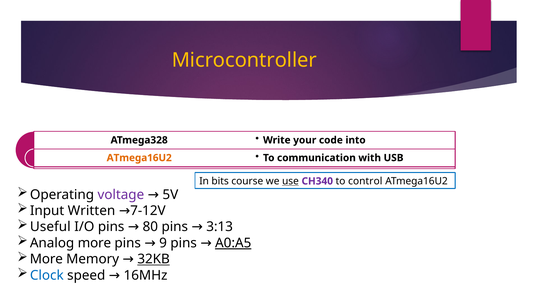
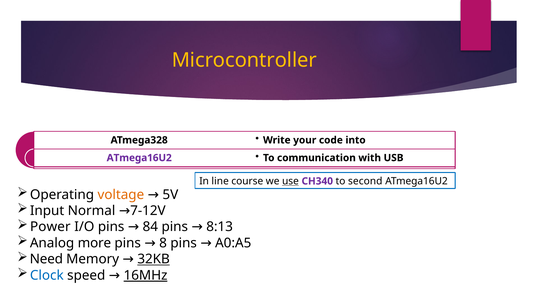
ATmega16U2 at (139, 158) colour: orange -> purple
bits: bits -> line
control: control -> second
voltage colour: purple -> orange
Written: Written -> Normal
Useful: Useful -> Power
80: 80 -> 84
3:13: 3:13 -> 8:13
9: 9 -> 8
A0:A5 underline: present -> none
More at (46, 259): More -> Need
16MHz underline: none -> present
